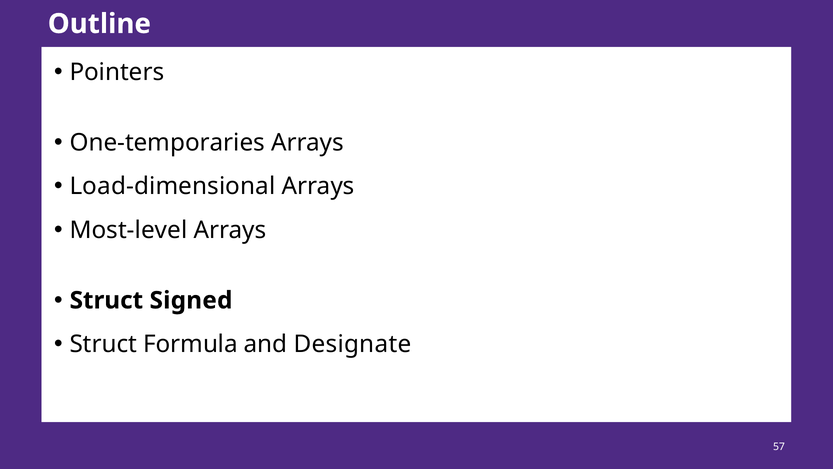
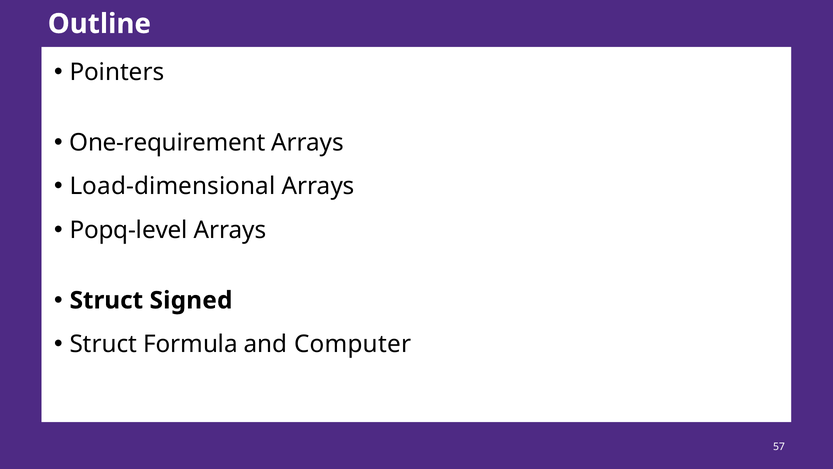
One-temporaries: One-temporaries -> One-requirement
Most-level: Most-level -> Popq-level
Designate: Designate -> Computer
